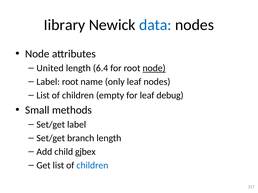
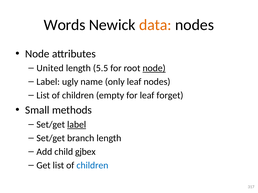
Iibrary: Iibrary -> Words
data colour: blue -> orange
6.4: 6.4 -> 5.5
Label root: root -> ugly
debug: debug -> forget
label at (77, 125) underline: none -> present
